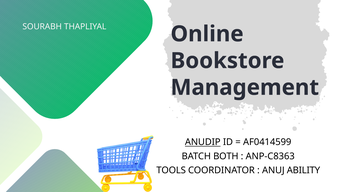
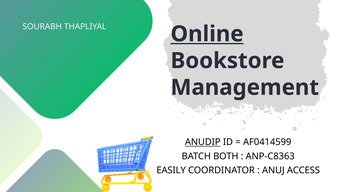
Online underline: none -> present
TOOLS: TOOLS -> EASILY
ABILITY: ABILITY -> ACCESS
